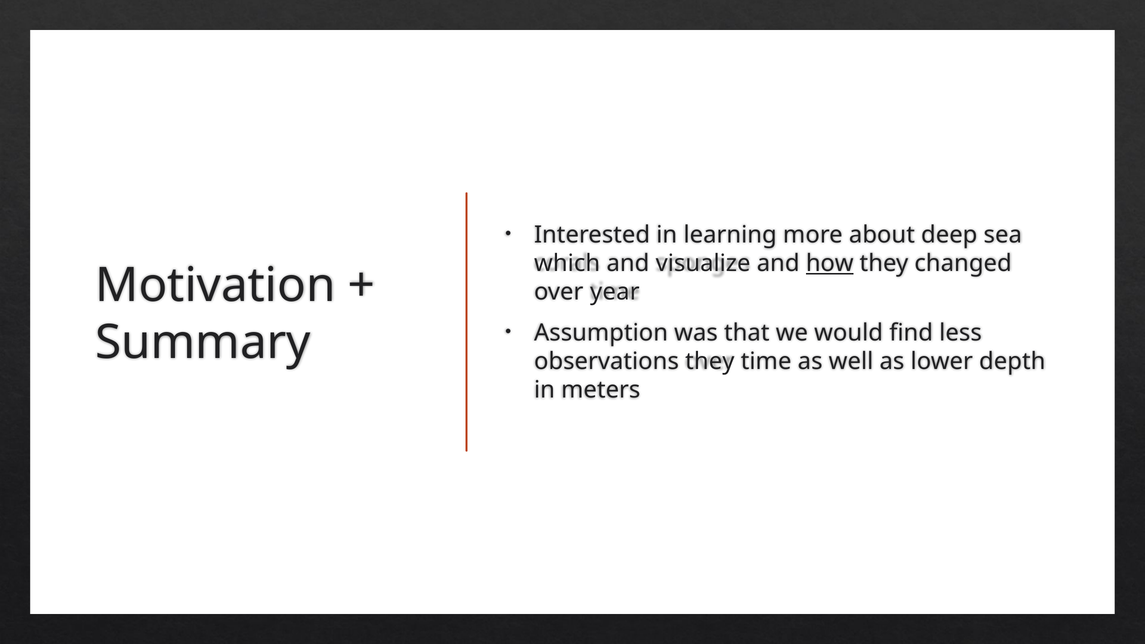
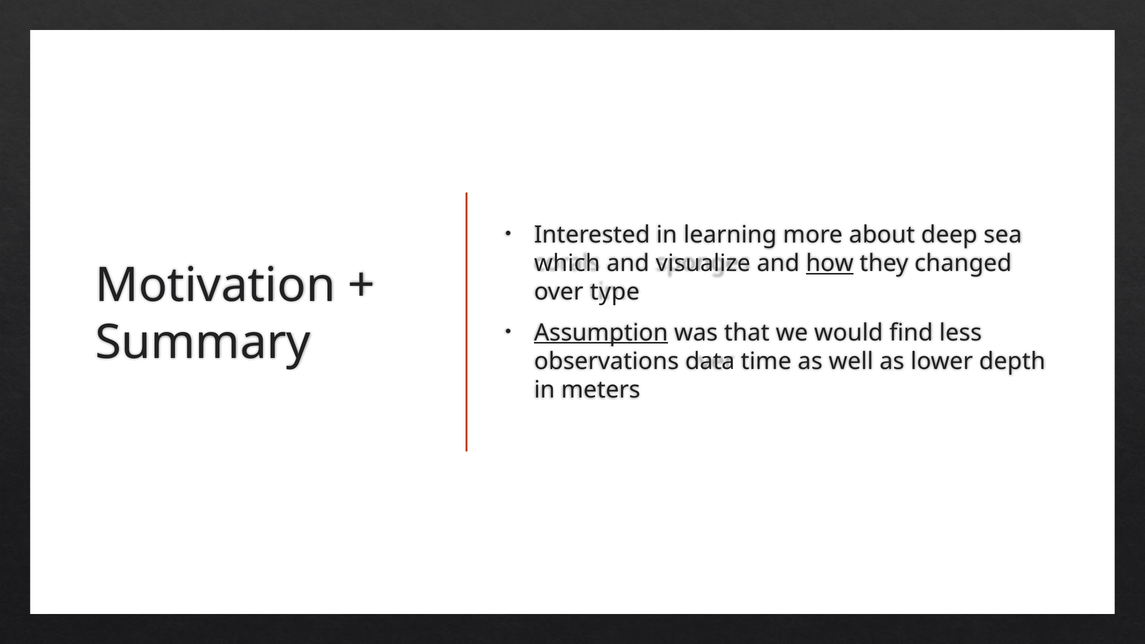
year: year -> type
Assumption underline: none -> present
observations they: they -> data
